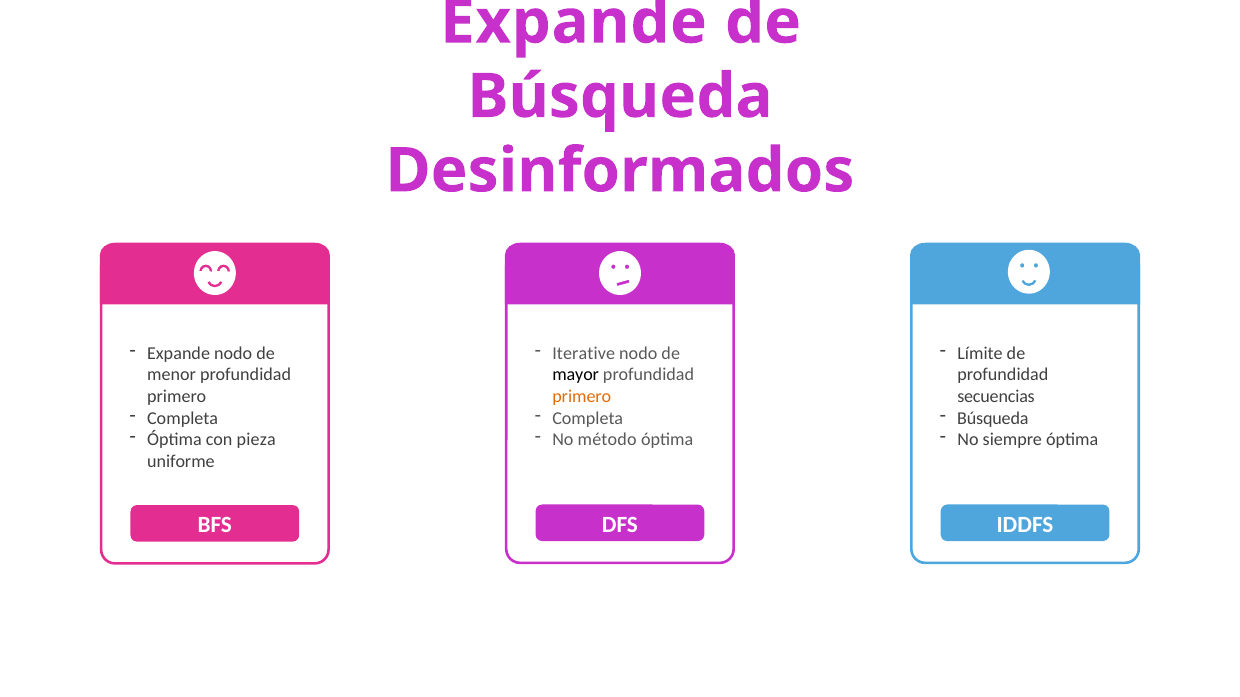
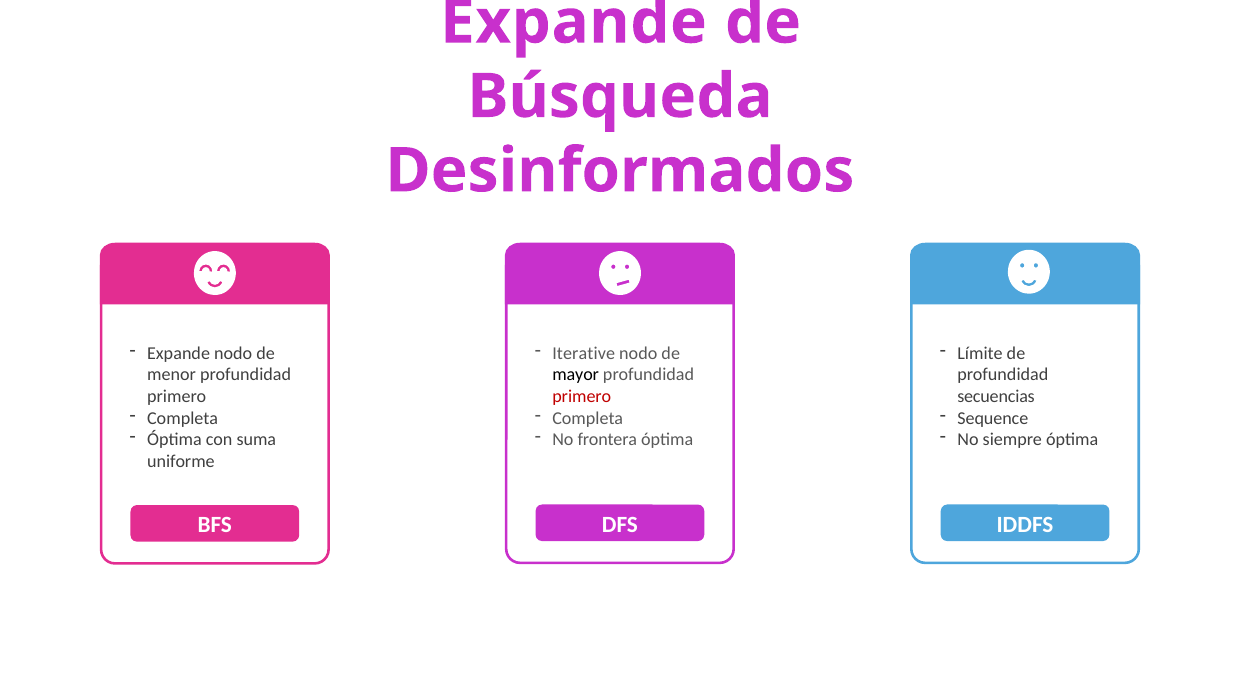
primero at (582, 397) colour: orange -> red
Búsqueda at (993, 419): Búsqueda -> Sequence
pieza: pieza -> suma
método: método -> frontera
